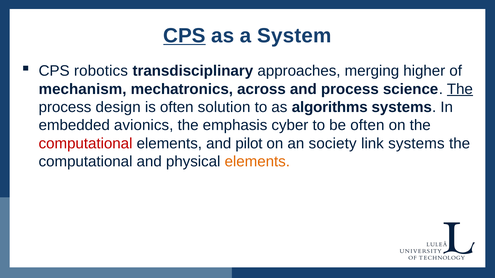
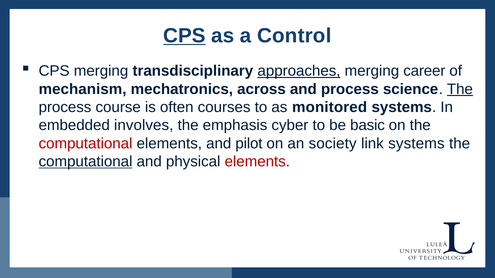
System: System -> Control
CPS robotics: robotics -> merging
approaches underline: none -> present
higher: higher -> career
design: design -> course
solution: solution -> courses
algorithms: algorithms -> monitored
avionics: avionics -> involves
be often: often -> basic
computational at (86, 162) underline: none -> present
elements at (257, 162) colour: orange -> red
